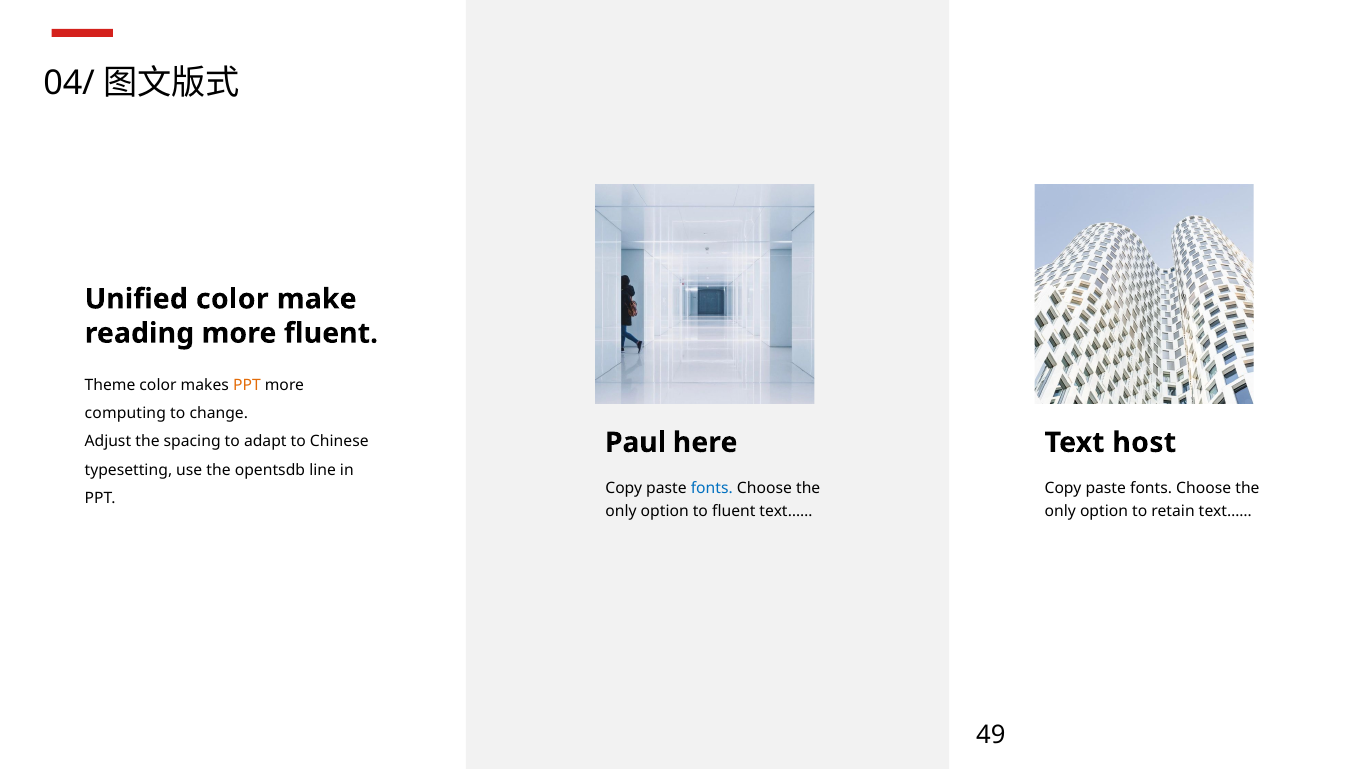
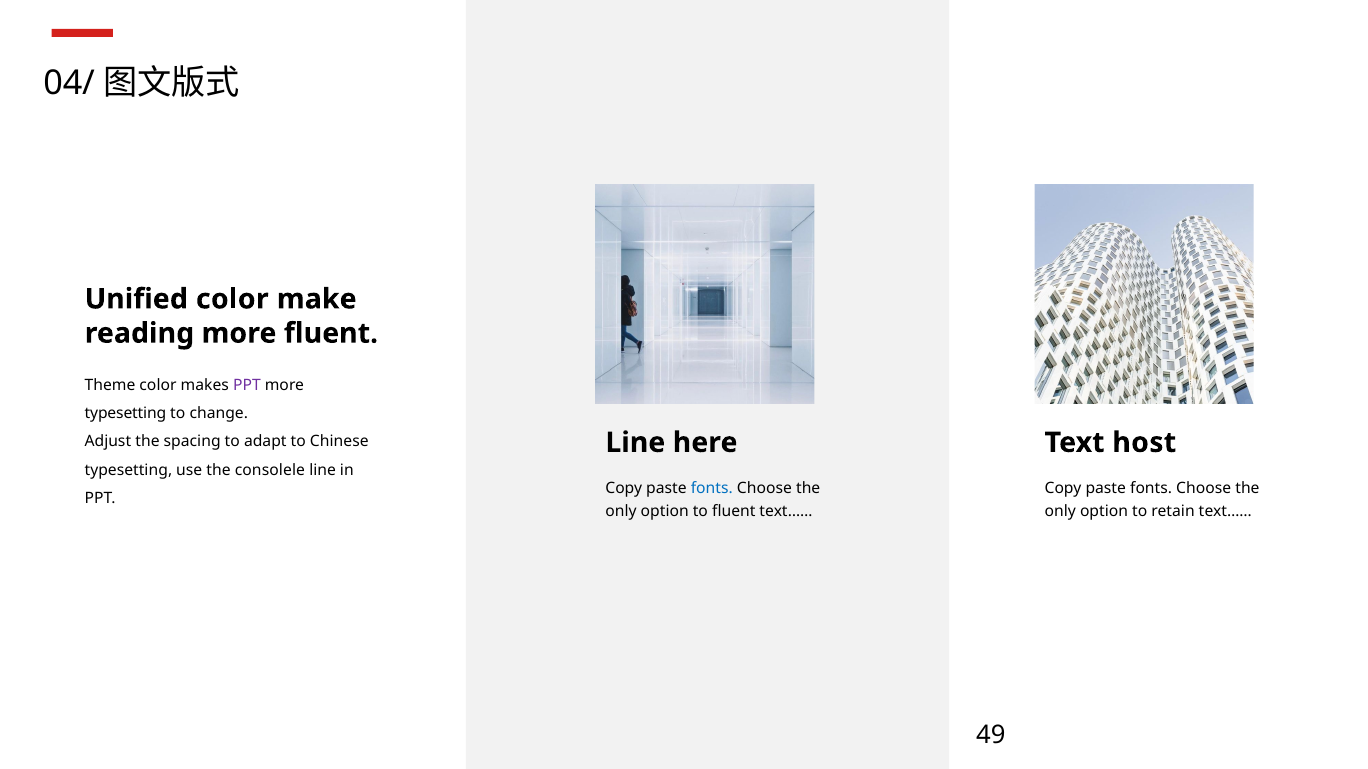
PPT at (247, 385) colour: orange -> purple
computing at (125, 414): computing -> typesetting
Paul at (635, 443): Paul -> Line
opentsdb: opentsdb -> consolele
